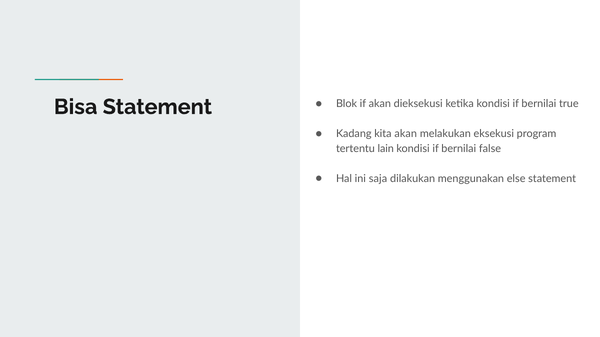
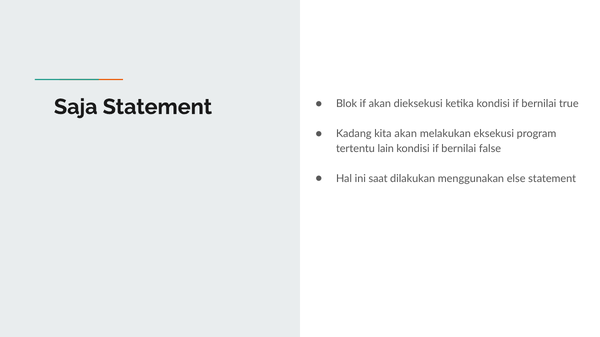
Bisa: Bisa -> Saja
saja: saja -> saat
